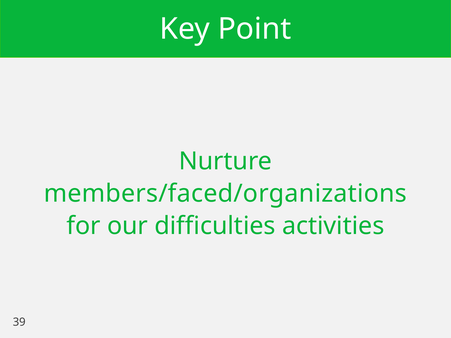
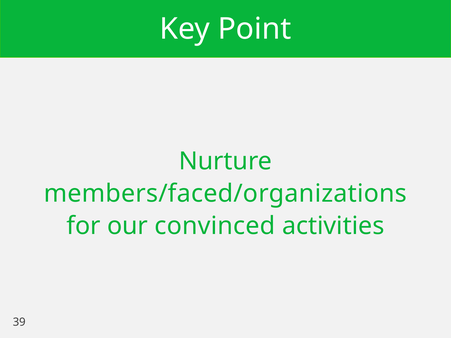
difficulties: difficulties -> convinced
